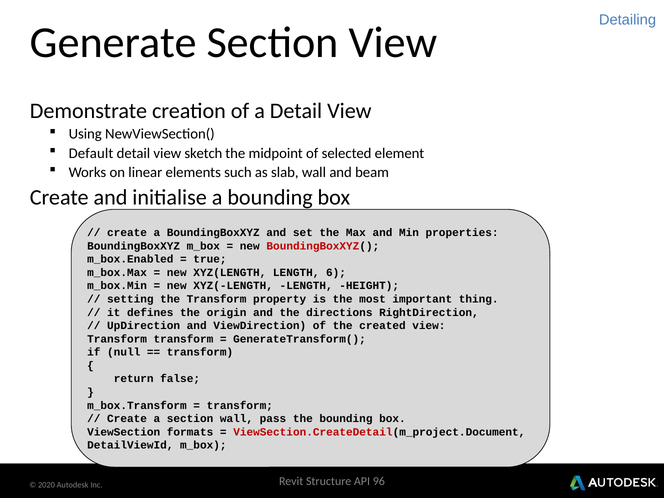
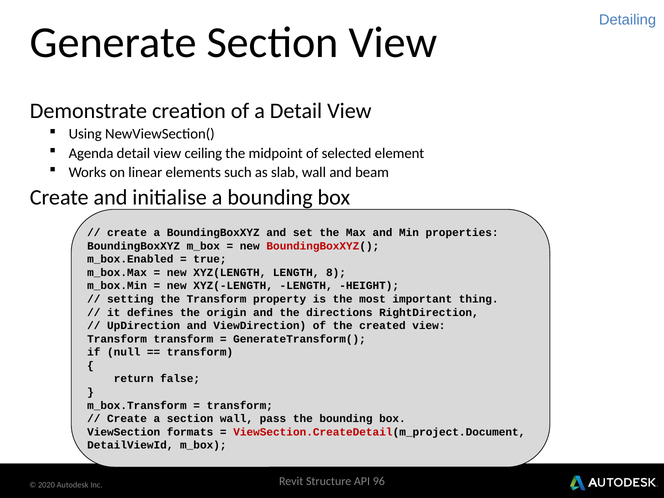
Default: Default -> Agenda
sketch: sketch -> ceiling
6: 6 -> 8
